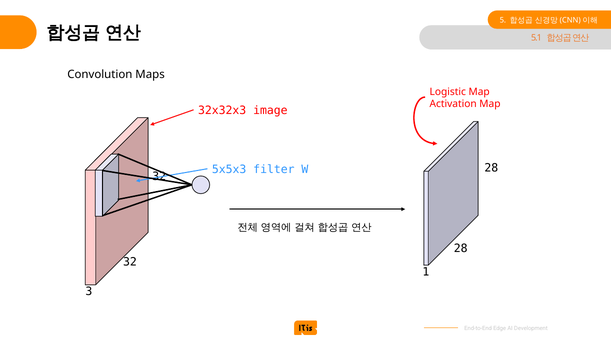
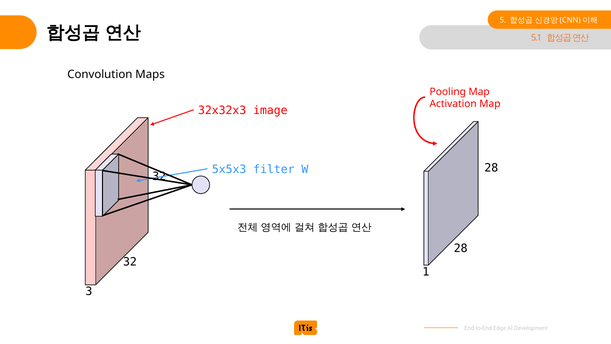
Logistic: Logistic -> Pooling
